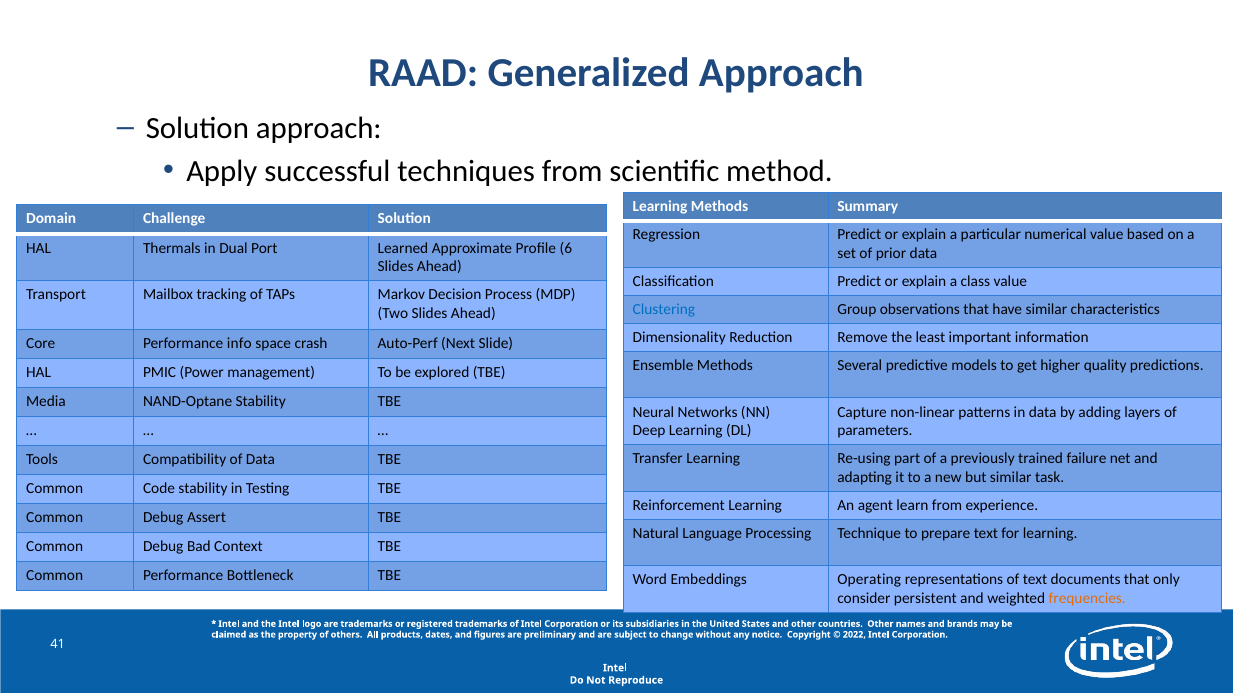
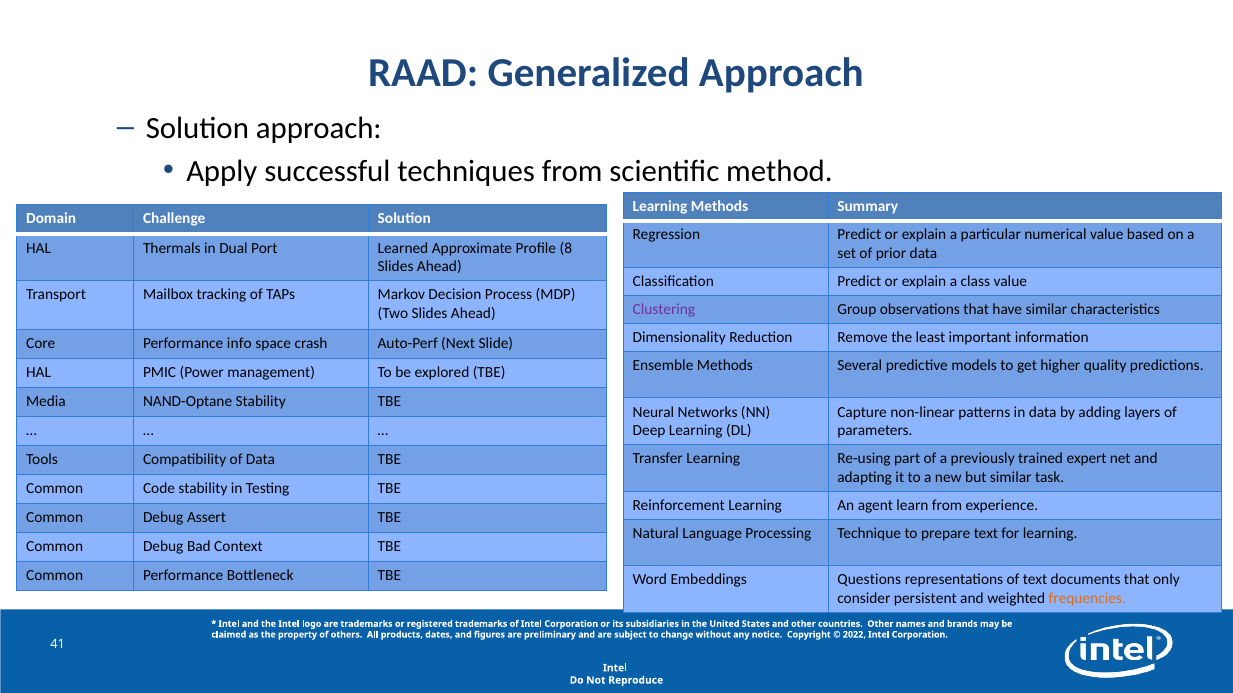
6: 6 -> 8
Clustering colour: blue -> purple
failure: failure -> expert
Operating: Operating -> Questions
